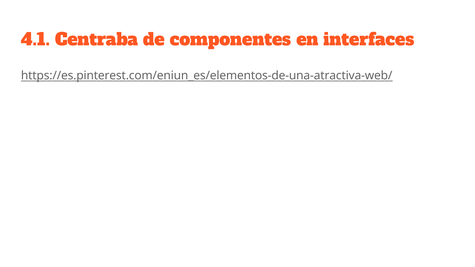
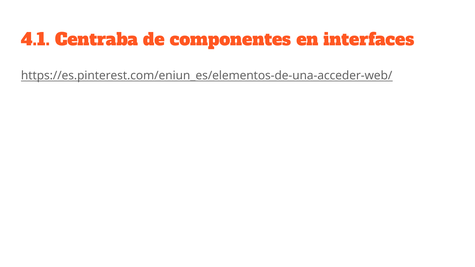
https://es.pinterest.com/eniun_es/elementos-de-una-atractiva-web/: https://es.pinterest.com/eniun_es/elementos-de-una-atractiva-web/ -> https://es.pinterest.com/eniun_es/elementos-de-una-acceder-web/
